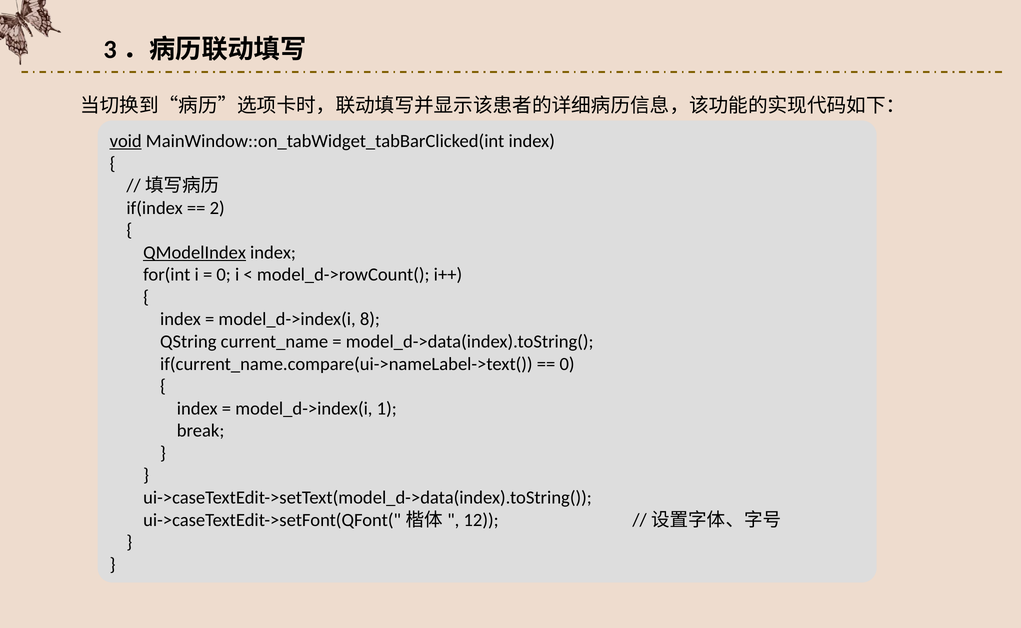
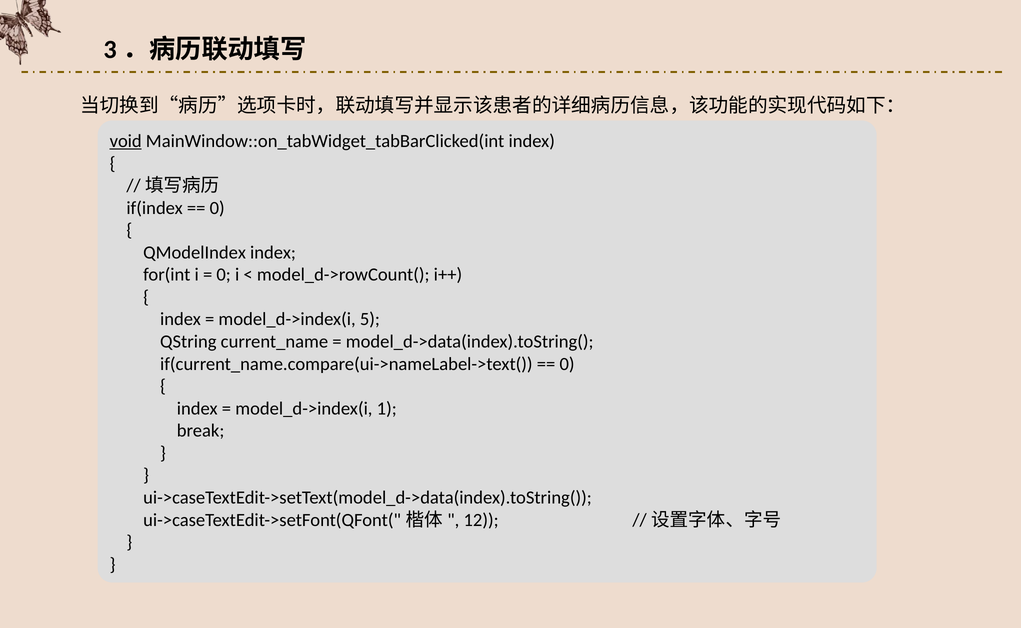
2 at (217, 208): 2 -> 0
QModelIndex underline: present -> none
8: 8 -> 5
